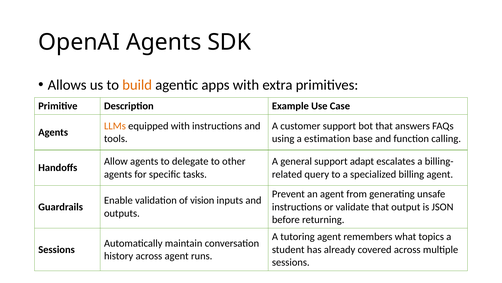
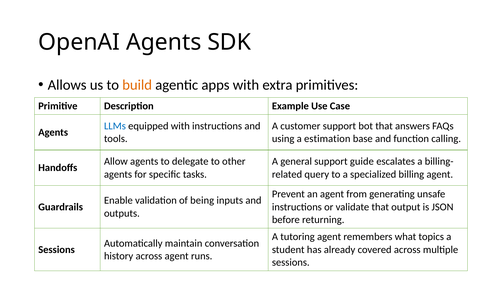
LLMs colour: orange -> blue
adapt: adapt -> guide
vision: vision -> being
